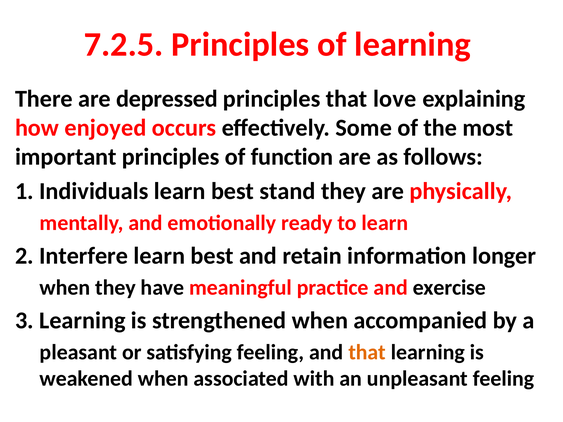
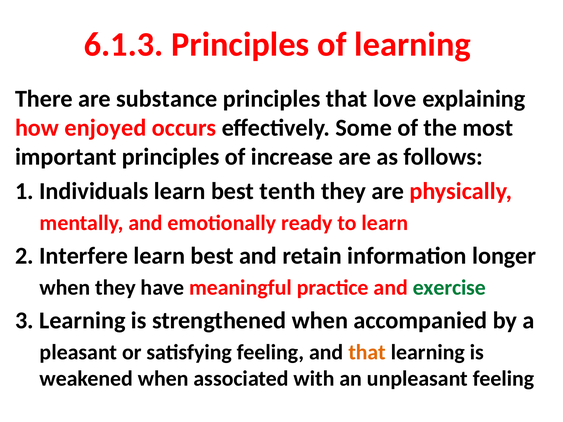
7.2.5: 7.2.5 -> 6.1.3
depressed: depressed -> substance
function: function -> increase
stand: stand -> tenth
exercise colour: black -> green
